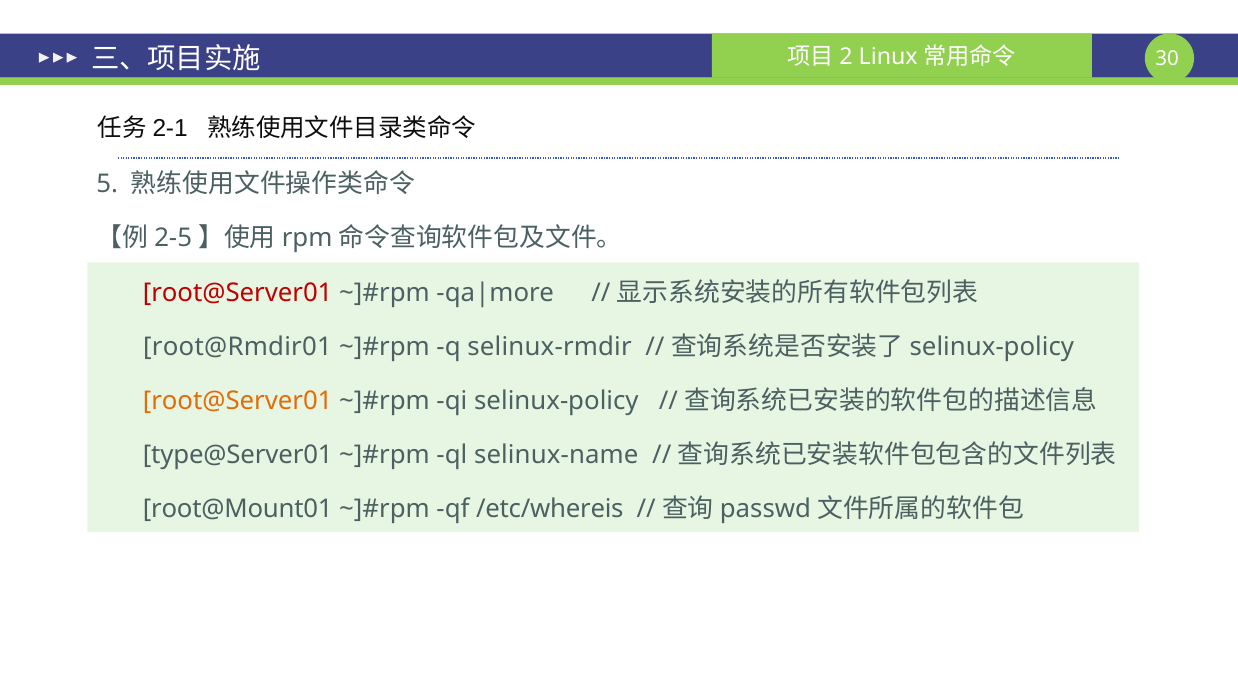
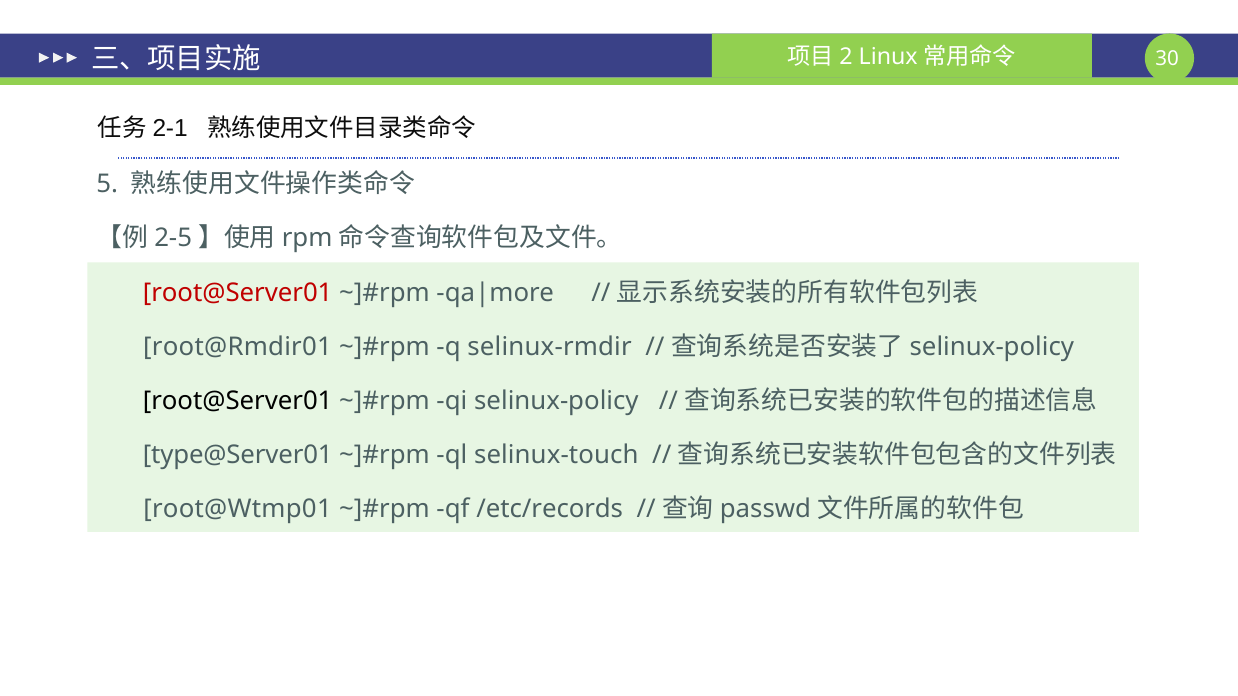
root@Server01 at (238, 401) colour: orange -> black
selinux-name: selinux-name -> selinux-touch
root@Mount01: root@Mount01 -> root@Wtmp01
/etc/whereis: /etc/whereis -> /etc/records
